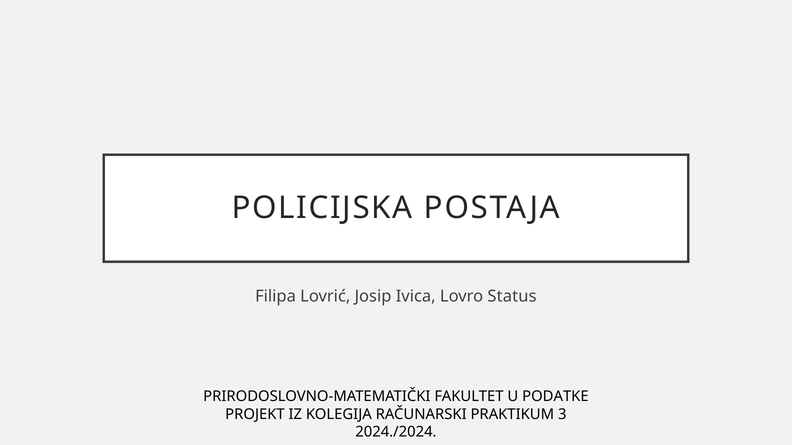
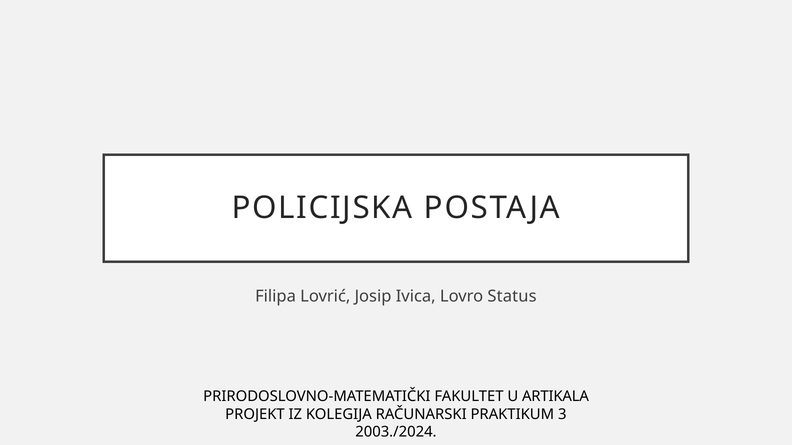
PODATKE: PODATKE -> ARTIKALA
2024./2024: 2024./2024 -> 2003./2024
